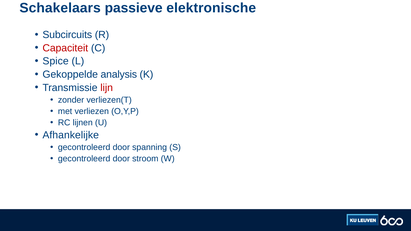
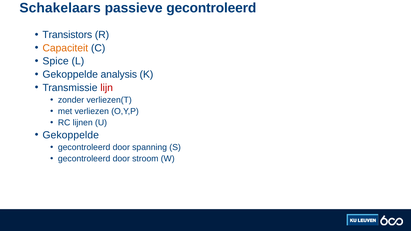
passieve elektronische: elektronische -> gecontroleerd
Subcircuits: Subcircuits -> Transistors
Capaciteit colour: red -> orange
Afhankelijke at (71, 135): Afhankelijke -> Gekoppelde
